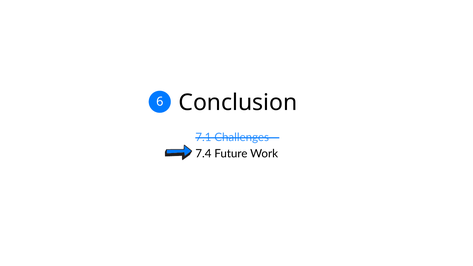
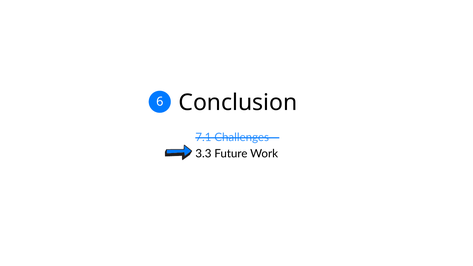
7.4: 7.4 -> 3.3
